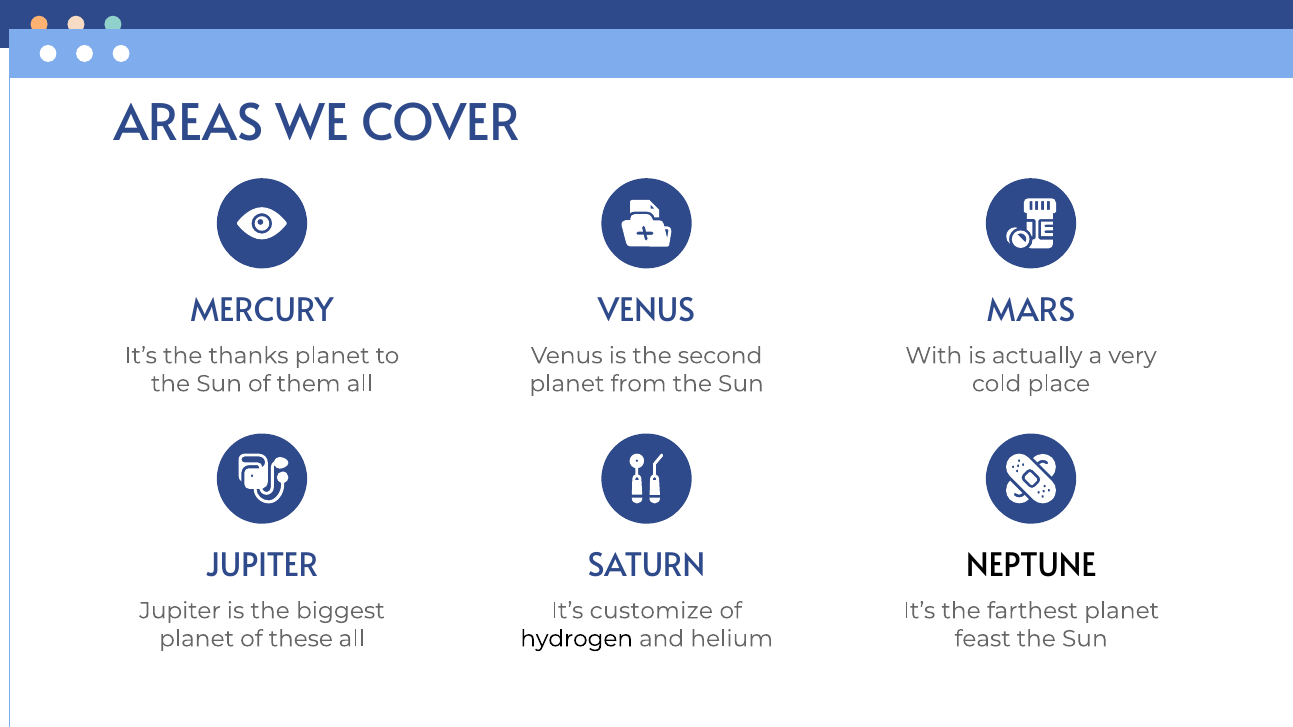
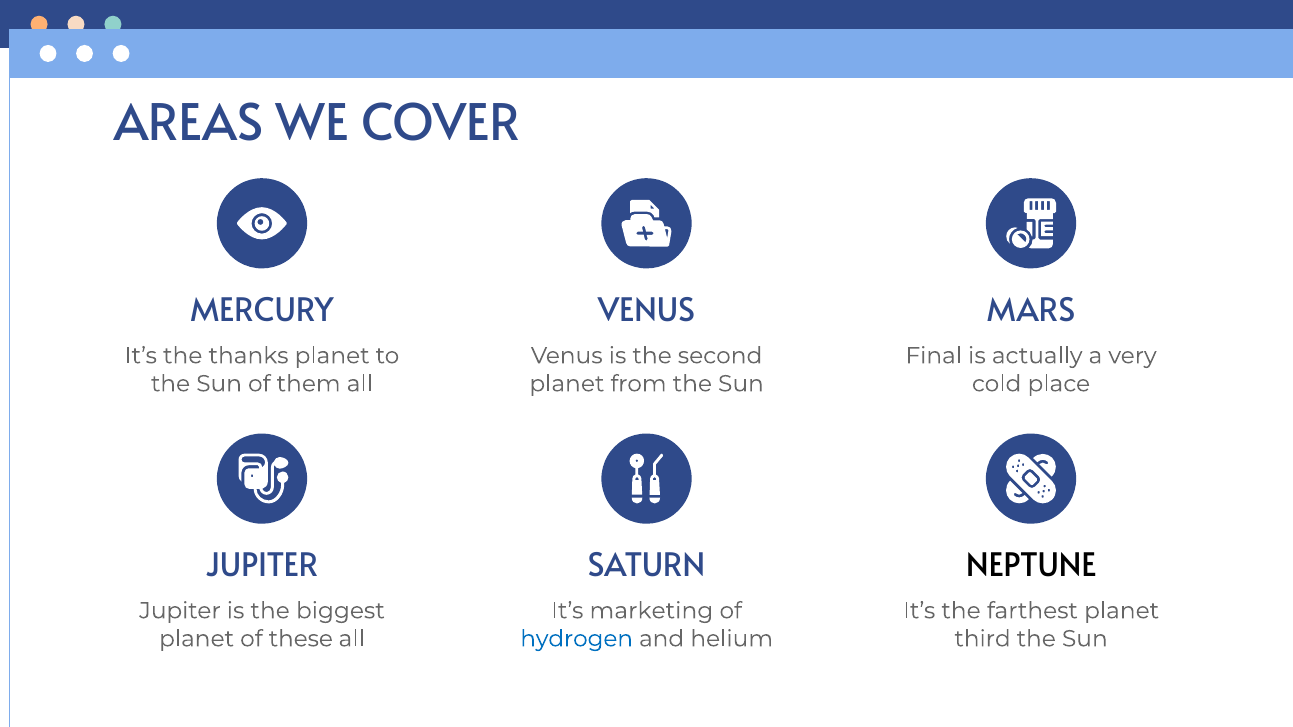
With: With -> Final
customize: customize -> marketing
hydrogen colour: black -> blue
feast: feast -> third
